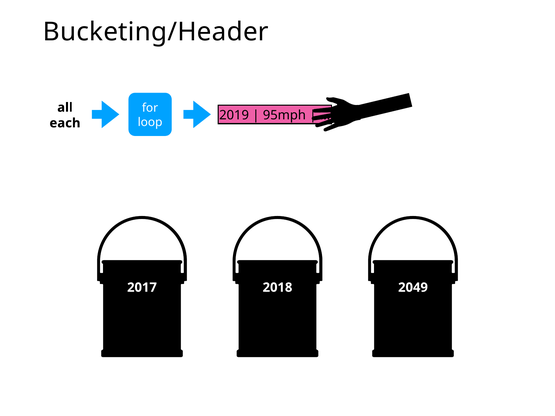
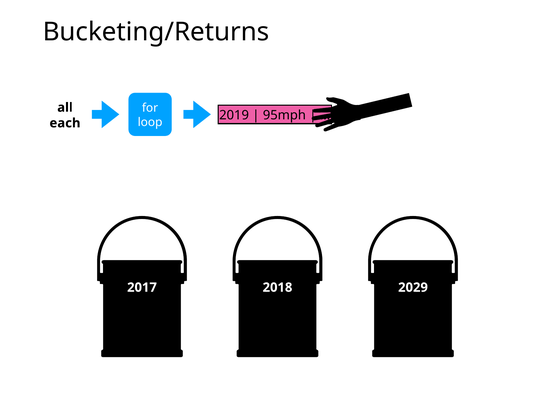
Bucketing/Header: Bucketing/Header -> Bucketing/Returns
2049: 2049 -> 2029
